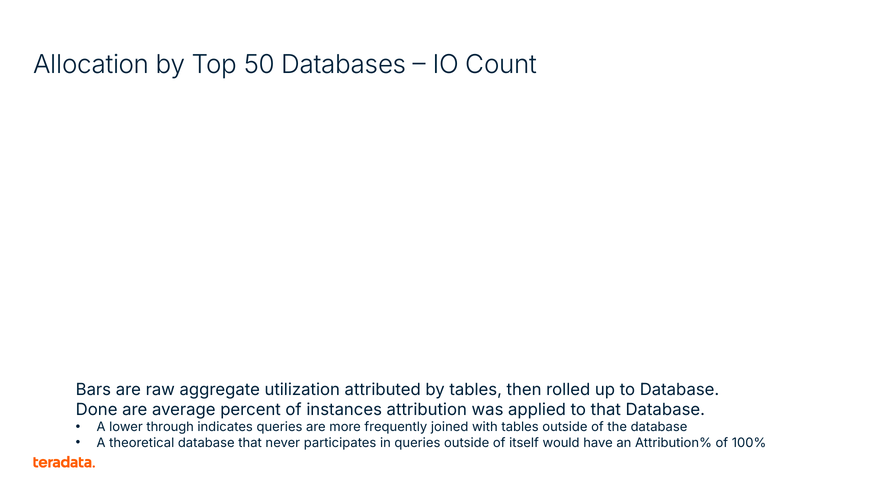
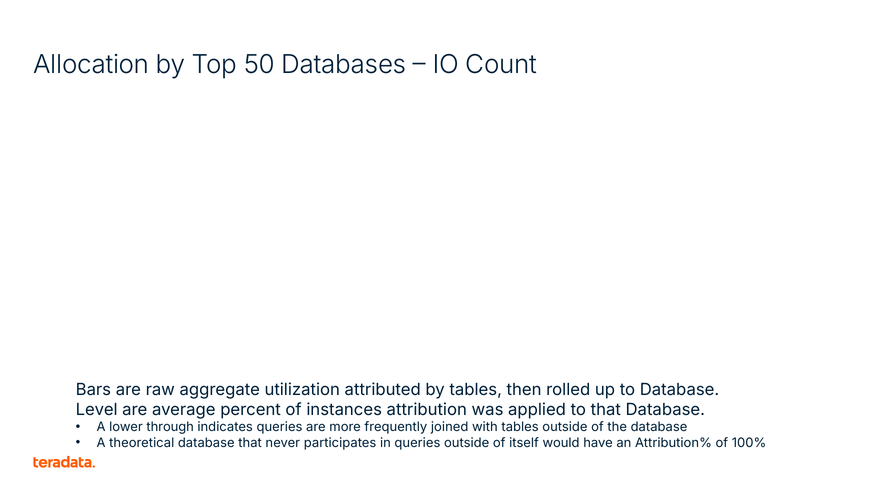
Done: Done -> Level
